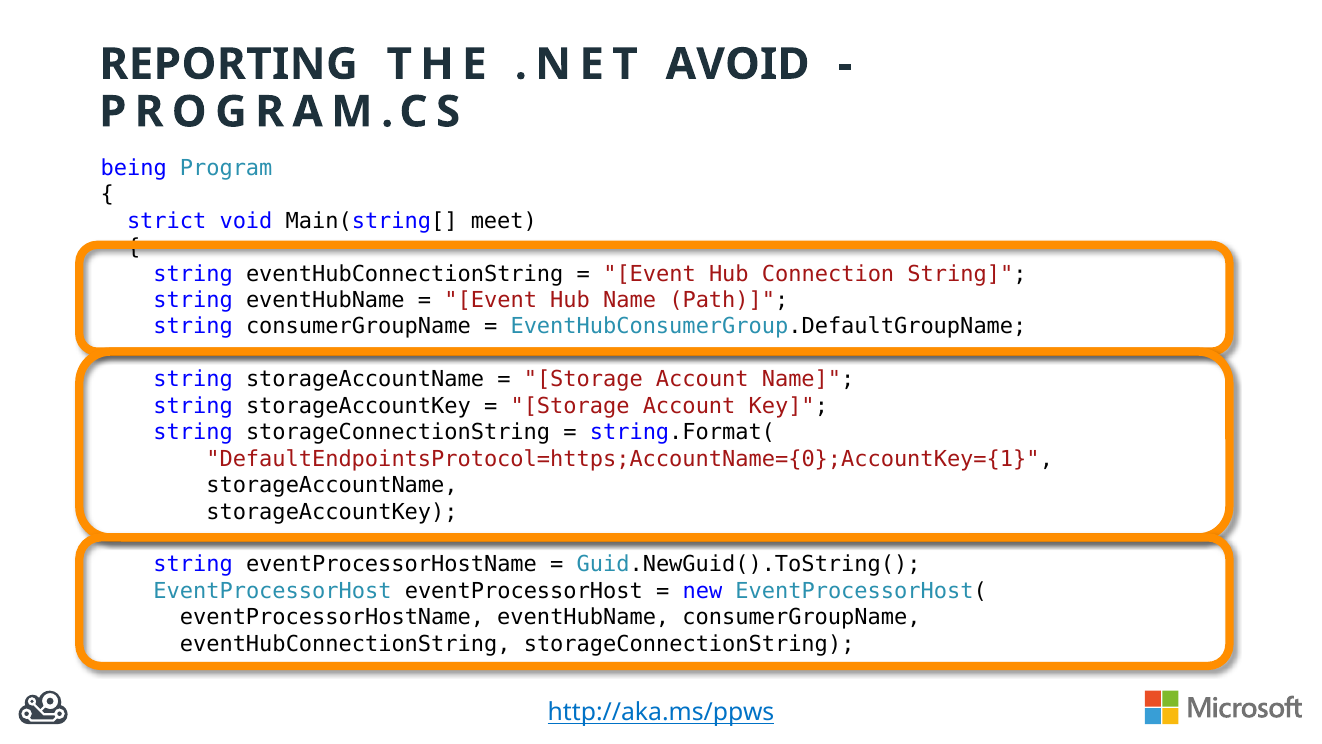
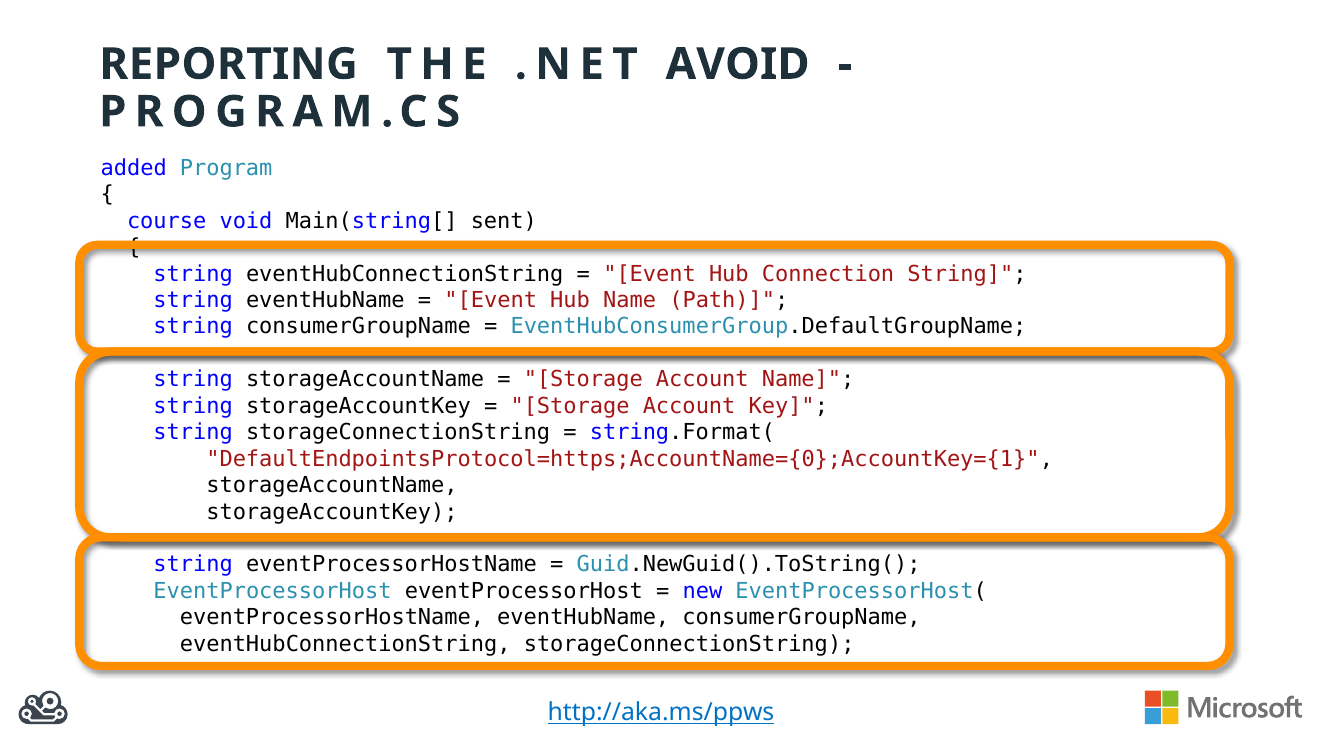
being: being -> added
strict: strict -> course
meet: meet -> sent
